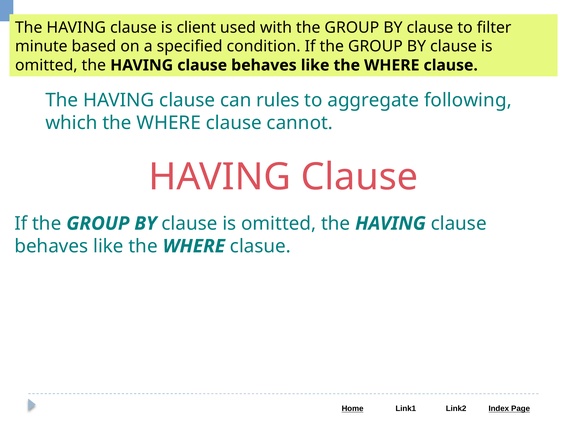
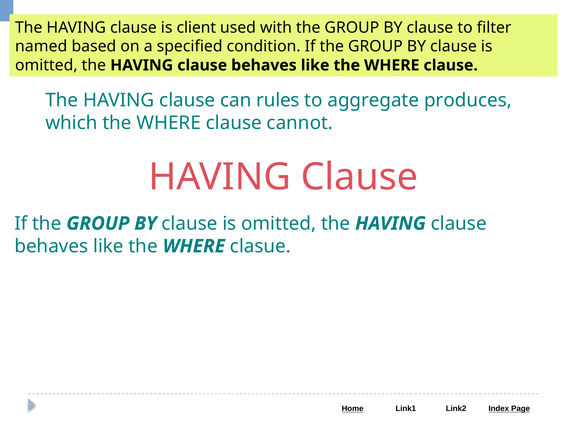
minute: minute -> named
following: following -> produces
